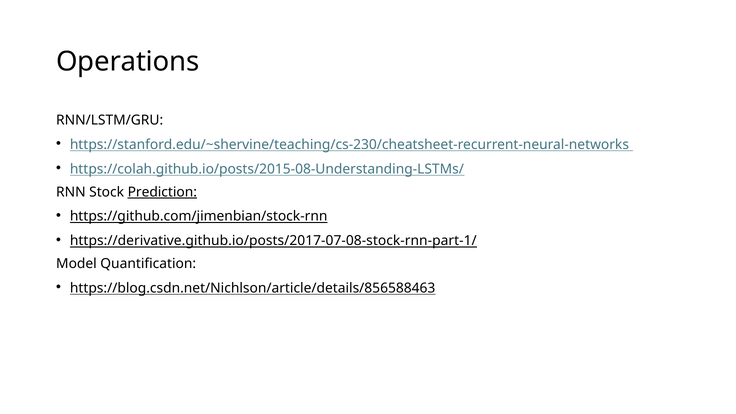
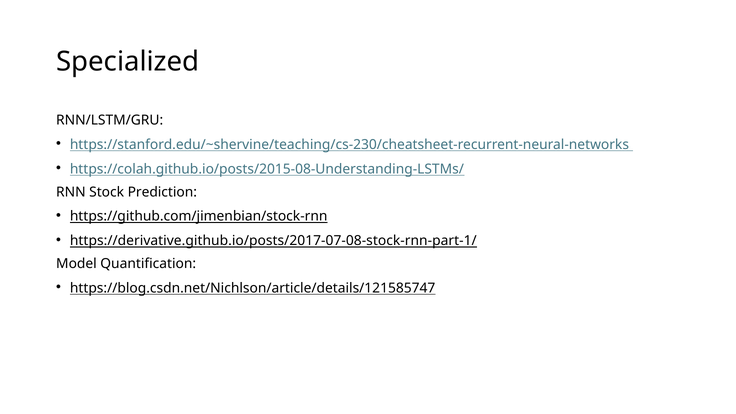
Operations: Operations -> Specialized
Prediction underline: present -> none
https://blog.csdn.net/Nichlson/article/details/856588463: https://blog.csdn.net/Nichlson/article/details/856588463 -> https://blog.csdn.net/Nichlson/article/details/121585747
